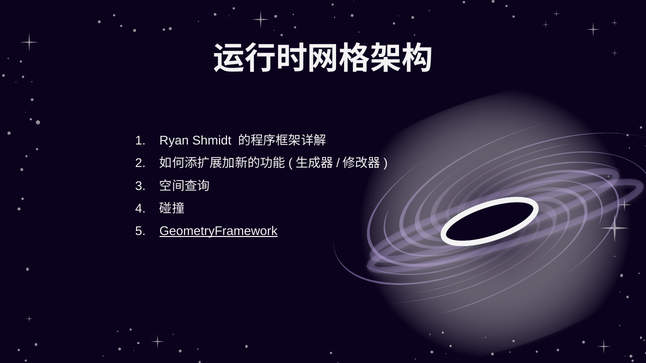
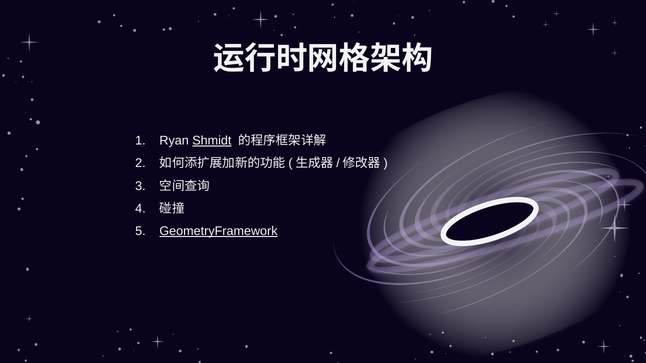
Shmidt underline: none -> present
